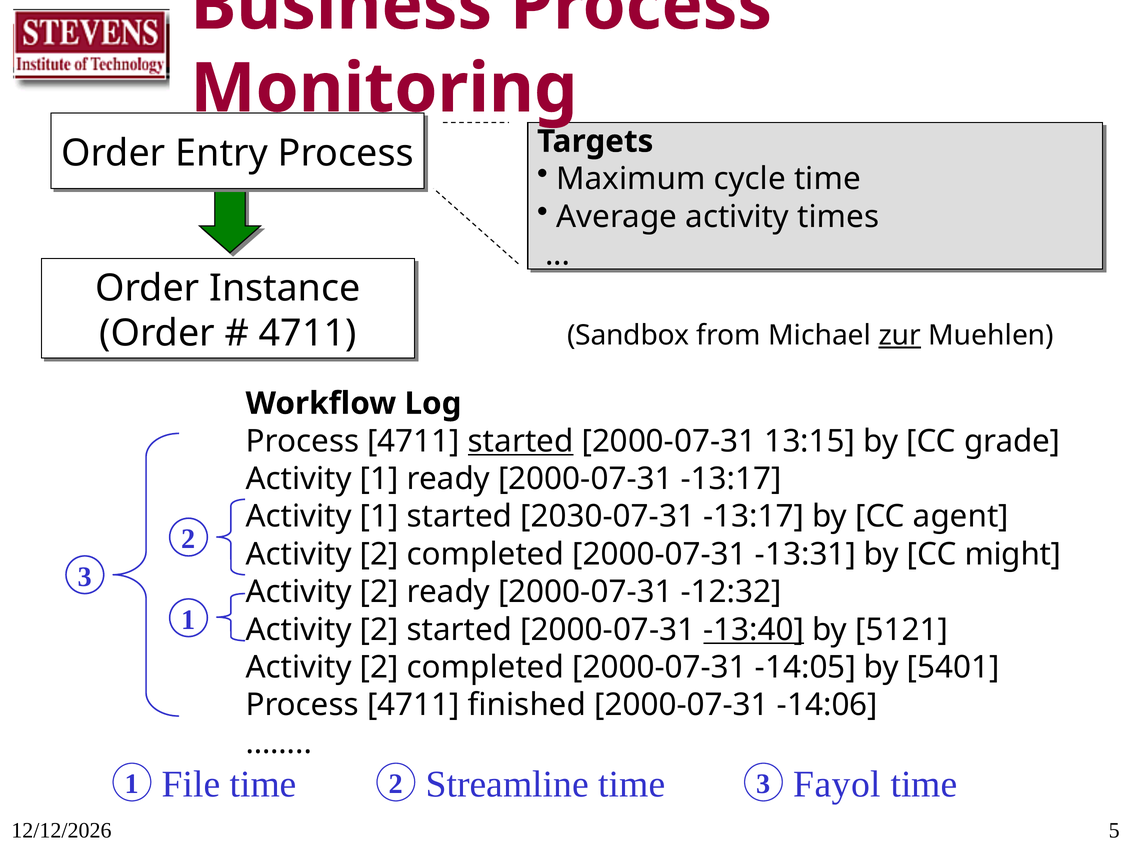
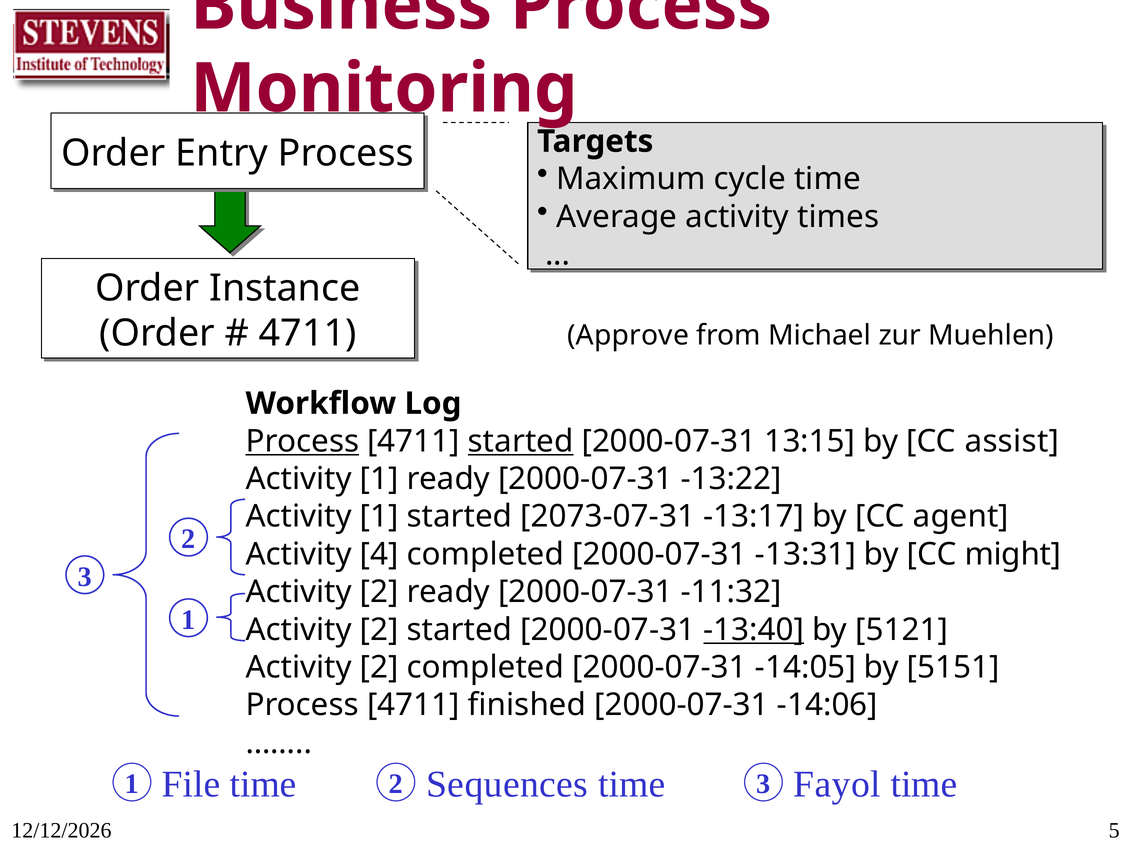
Sandbox: Sandbox -> Approve
zur underline: present -> none
Process at (302, 441) underline: none -> present
grade: grade -> assist
2000-07-31 -13:17: -13:17 -> -13:22
2030-07-31: 2030-07-31 -> 2073-07-31
2 at (379, 554): 2 -> 4
-12:32: -12:32 -> -11:32
5401: 5401 -> 5151
Streamline: Streamline -> Sequences
